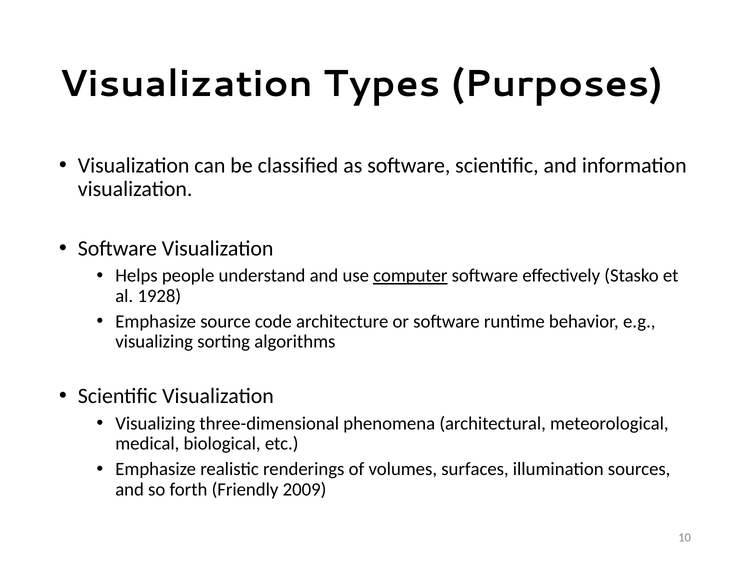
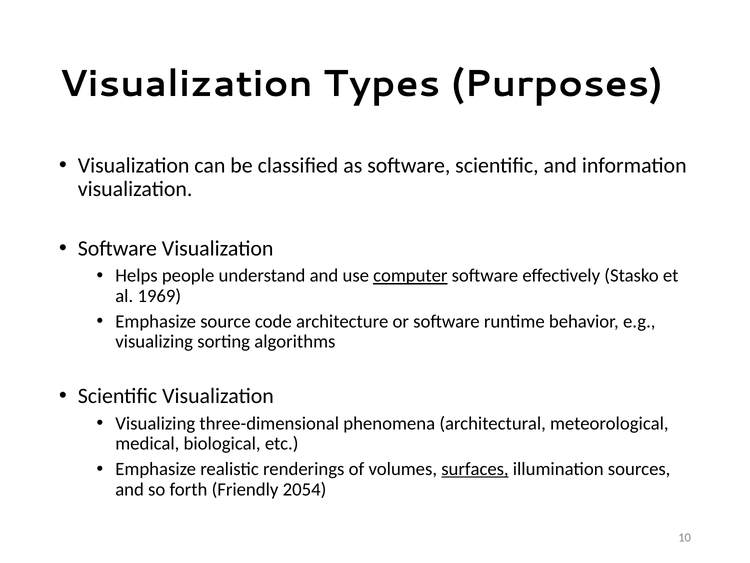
1928: 1928 -> 1969
surfaces underline: none -> present
2009: 2009 -> 2054
